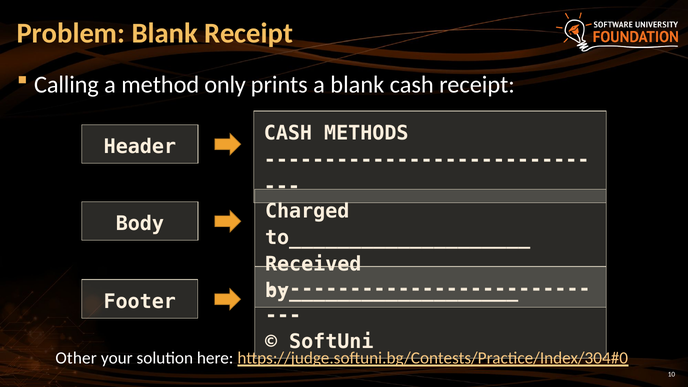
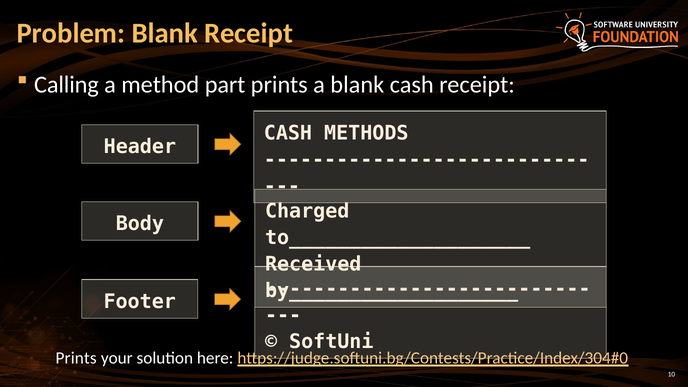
only: only -> part
Other at (76, 358): Other -> Prints
